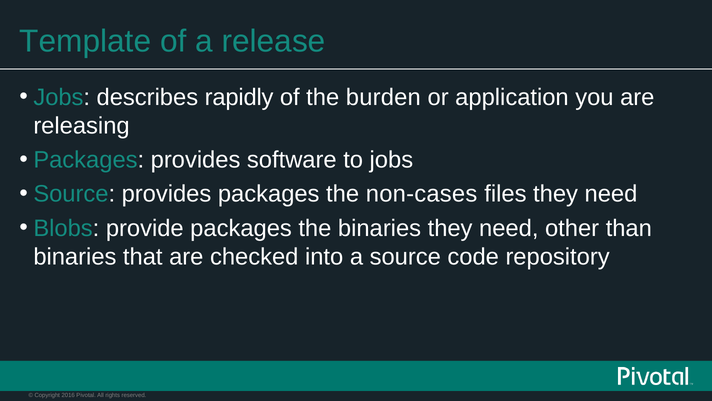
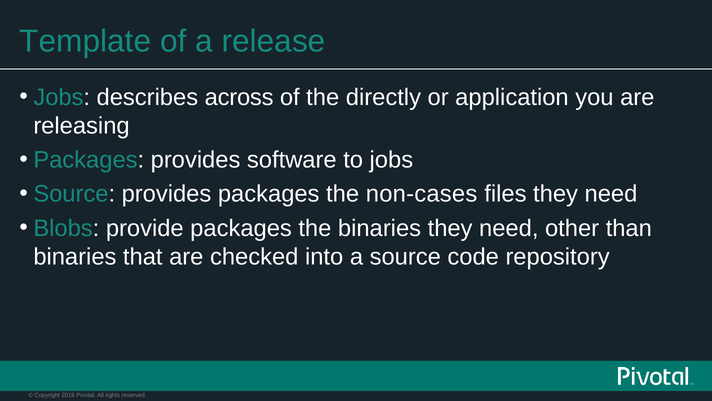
rapidly: rapidly -> across
burden: burden -> directly
